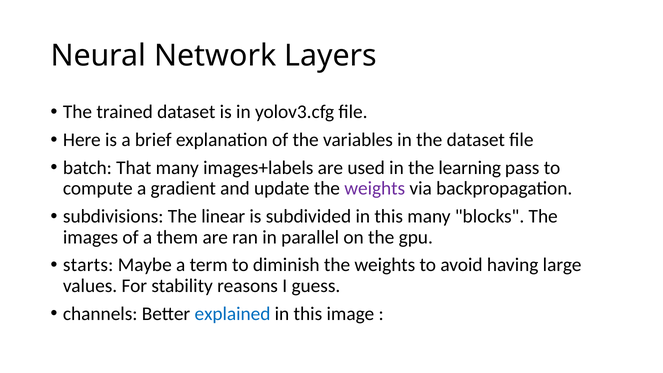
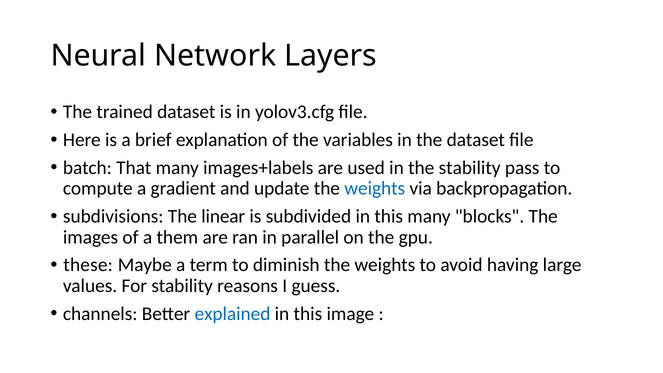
the learning: learning -> stability
weights at (375, 189) colour: purple -> blue
starts: starts -> these
